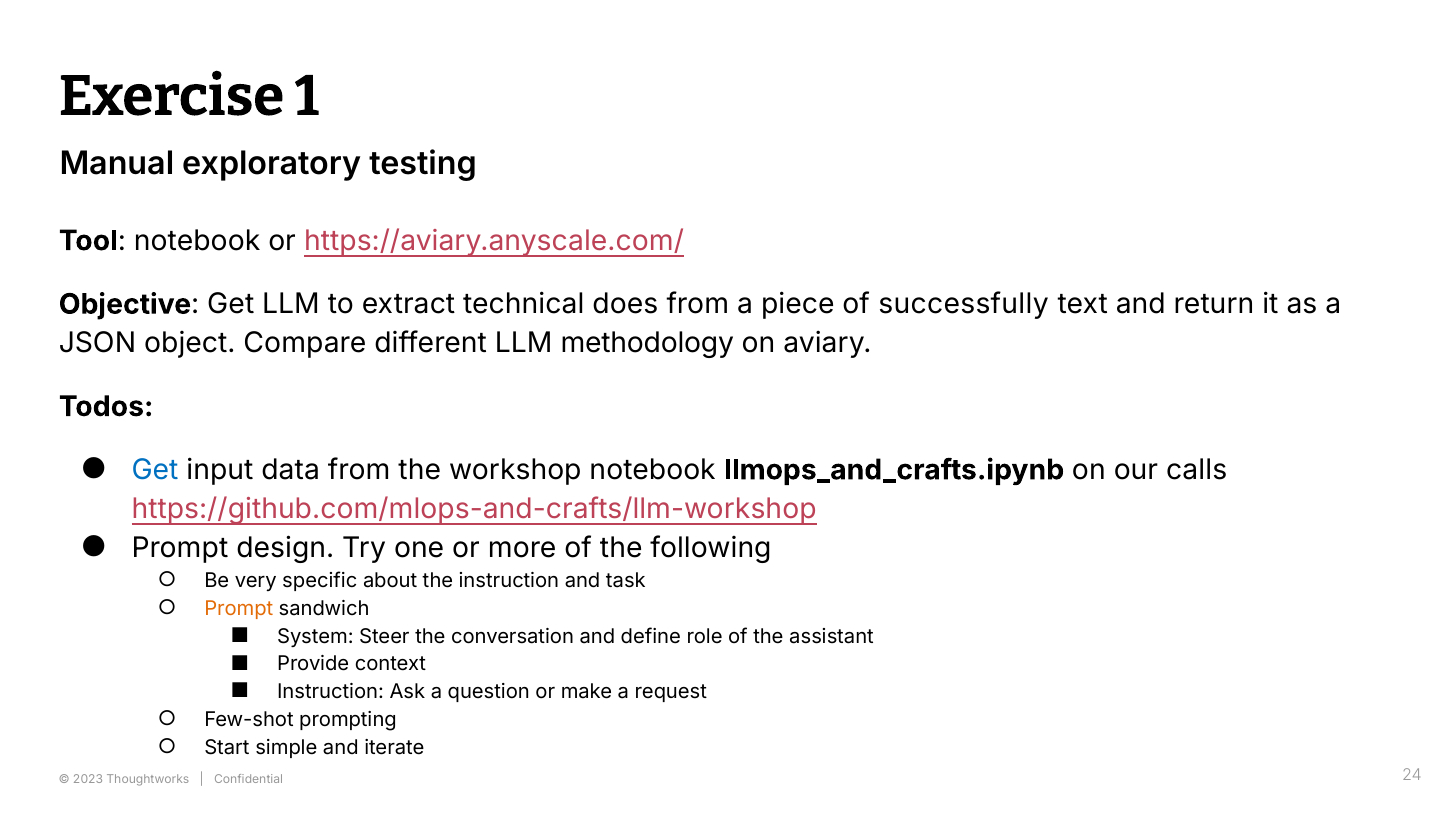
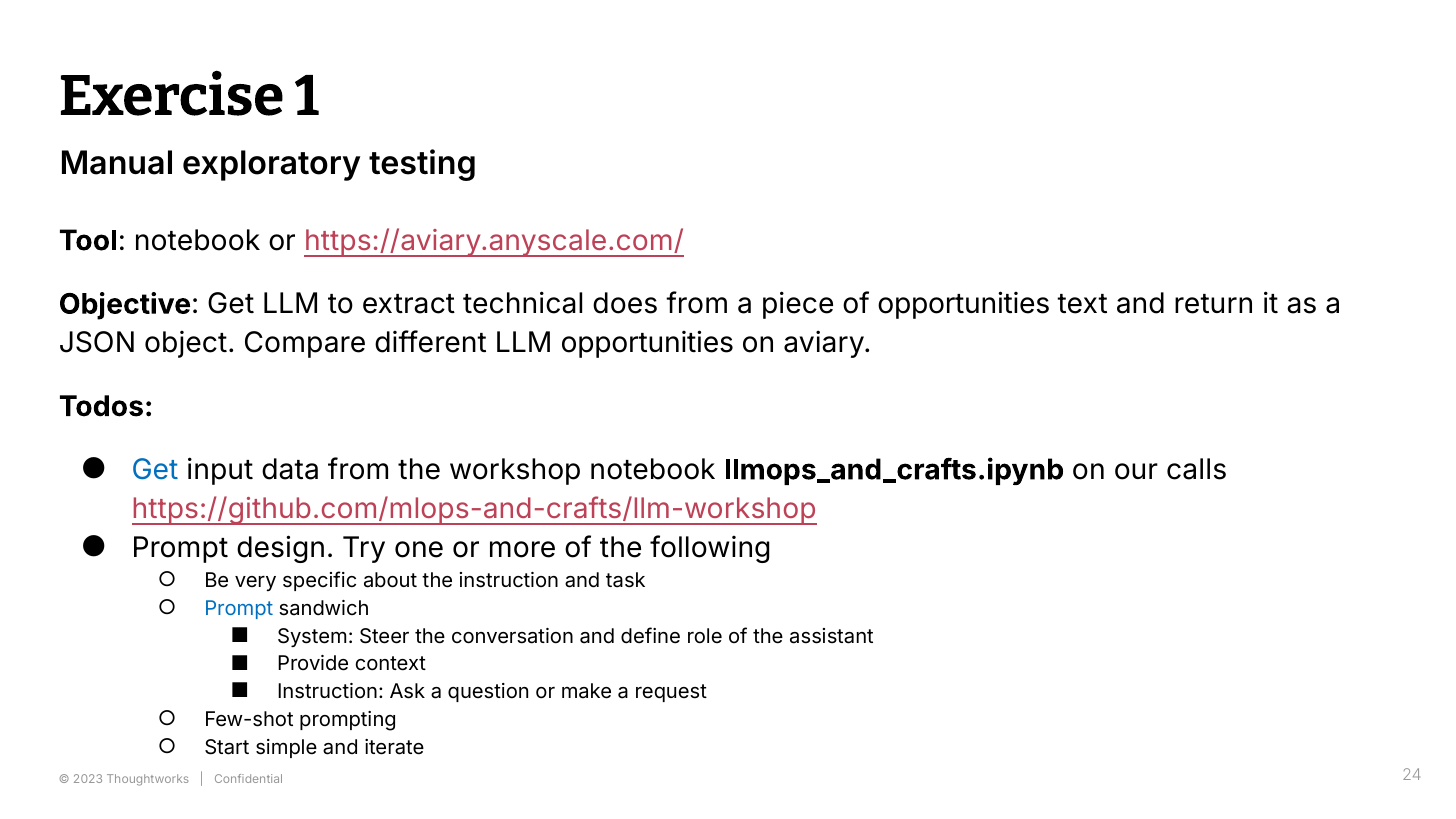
of successfully: successfully -> opportunities
LLM methodology: methodology -> opportunities
Prompt at (239, 608) colour: orange -> blue
